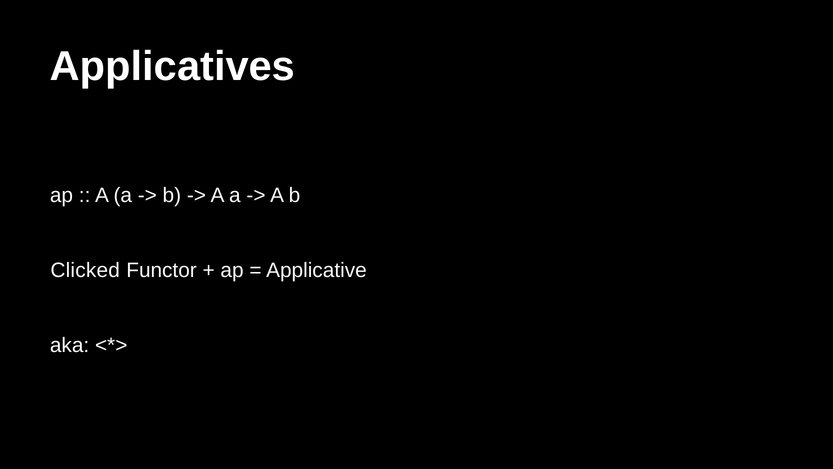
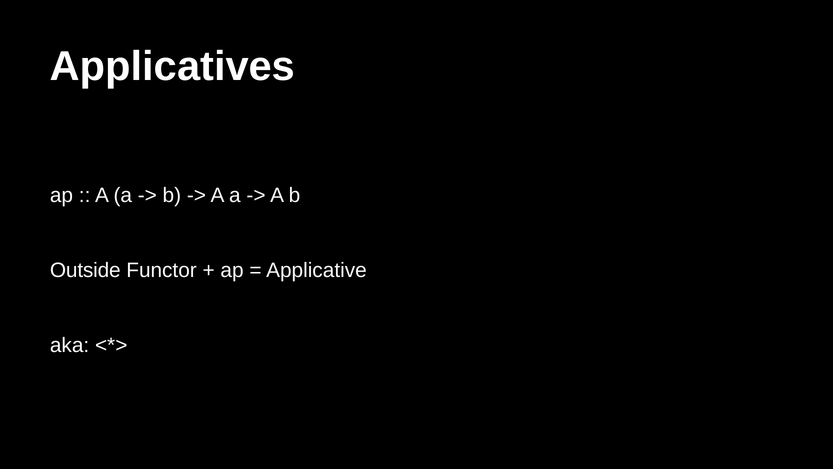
Clicked: Clicked -> Outside
